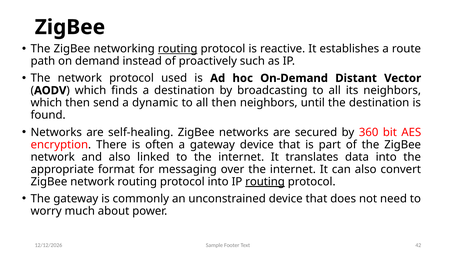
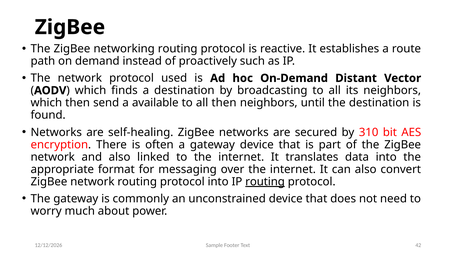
routing at (178, 49) underline: present -> none
dynamic: dynamic -> available
360: 360 -> 310
